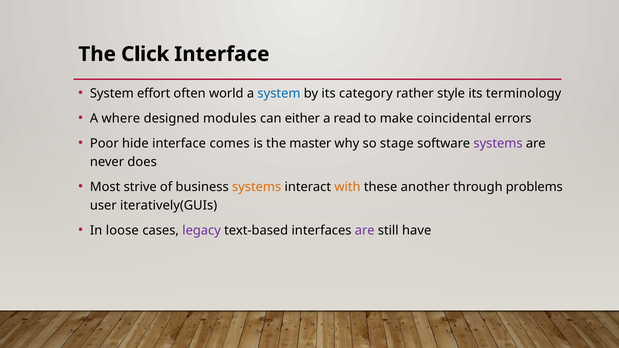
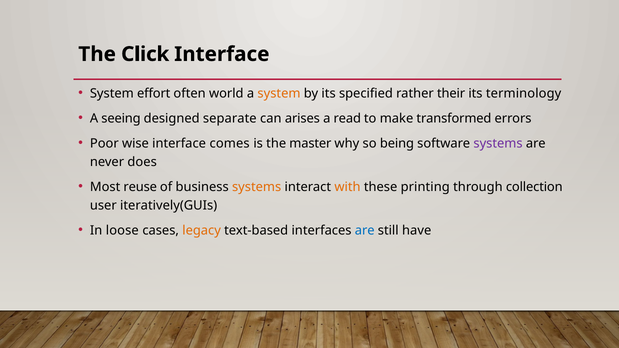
system at (279, 93) colour: blue -> orange
category: category -> specified
style: style -> their
where: where -> seeing
modules: modules -> separate
either: either -> arises
coincidental: coincidental -> transformed
hide: hide -> wise
stage: stage -> being
strive: strive -> reuse
another: another -> printing
problems: problems -> collection
legacy colour: purple -> orange
are at (365, 231) colour: purple -> blue
